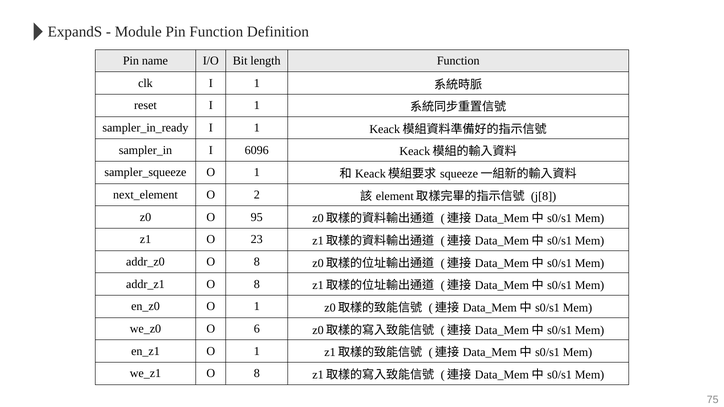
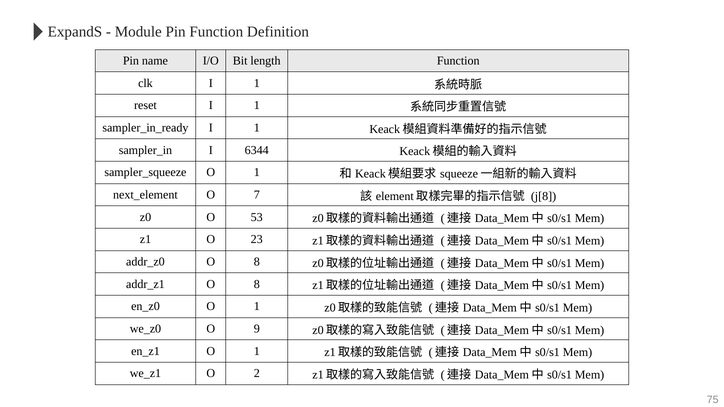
6096: 6096 -> 6344
2: 2 -> 7
95: 95 -> 53
6: 6 -> 9
8 at (257, 374): 8 -> 2
